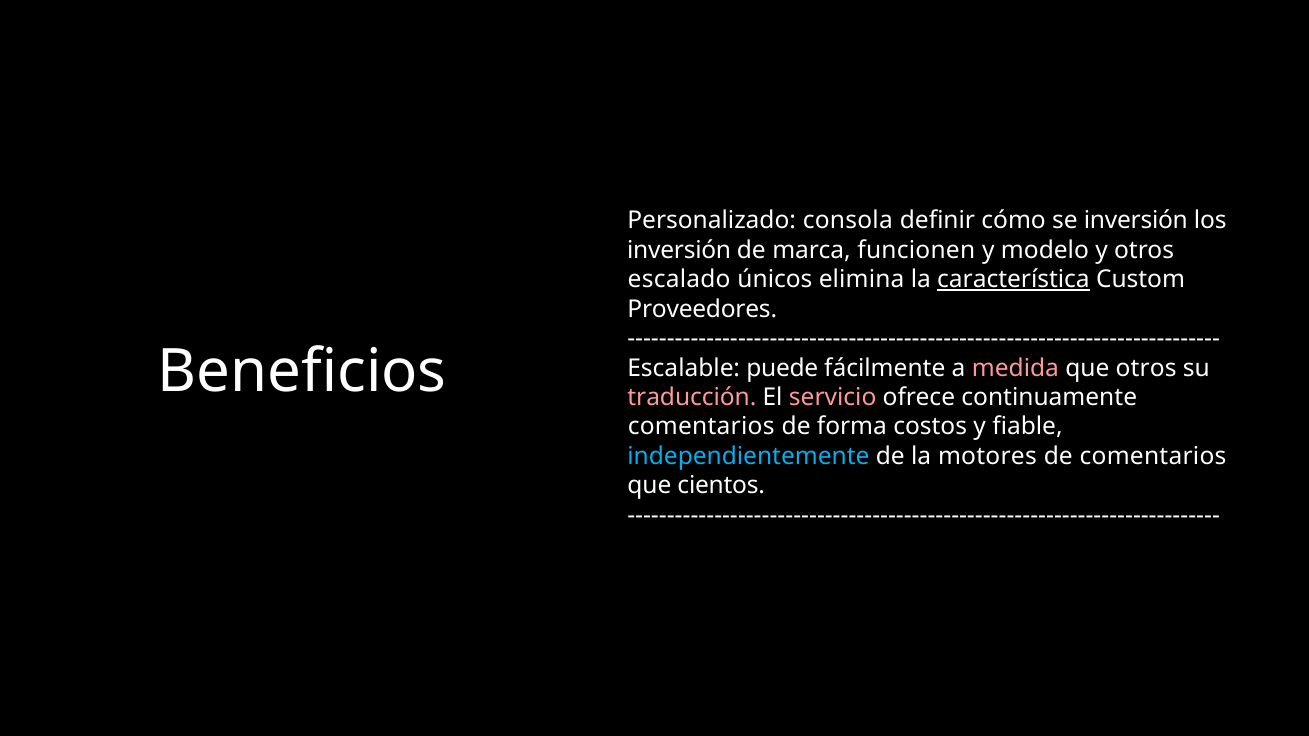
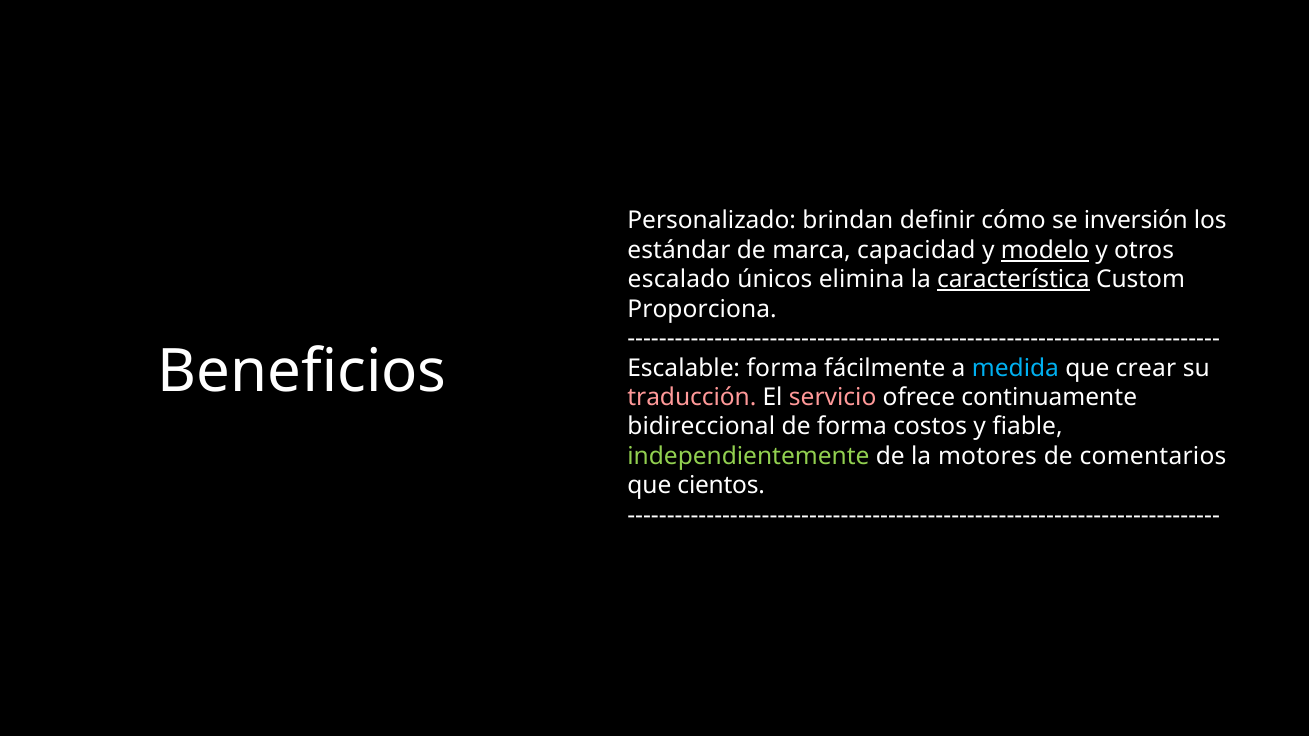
consola: consola -> brindan
inversión at (679, 250): inversión -> estándar
funcionen: funcionen -> capacidad
modelo underline: none -> present
Proveedores: Proveedores -> Proporciona
Escalable puede: puede -> forma
medida colour: pink -> light blue
que otros: otros -> crear
comentarios at (701, 427): comentarios -> bidireccional
independientemente colour: light blue -> light green
